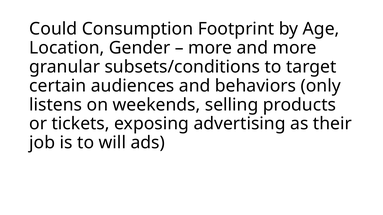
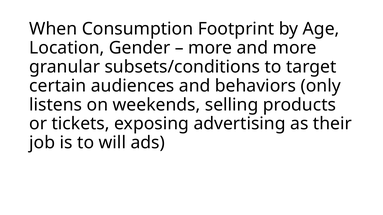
Could: Could -> When
